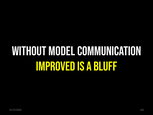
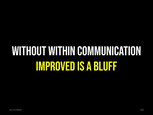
MODEL: MODEL -> WITHIN
